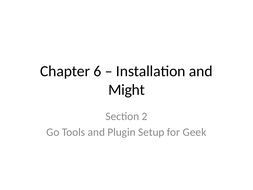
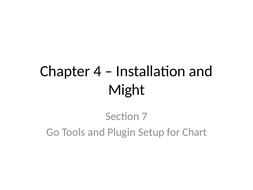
6: 6 -> 4
2: 2 -> 7
Geek: Geek -> Chart
